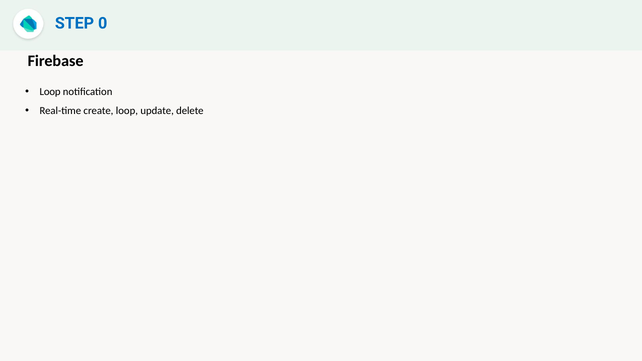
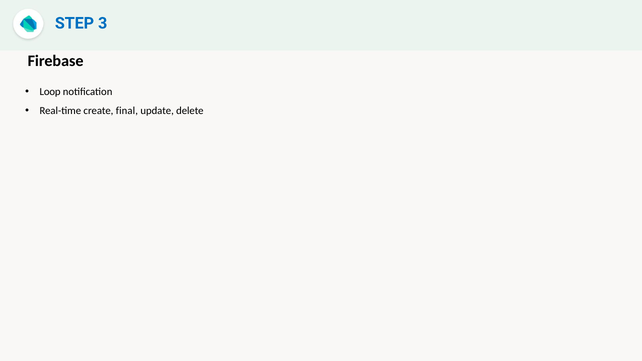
0: 0 -> 3
create loop: loop -> final
